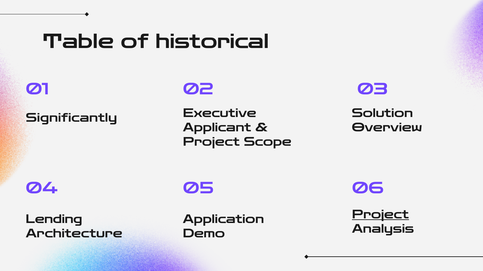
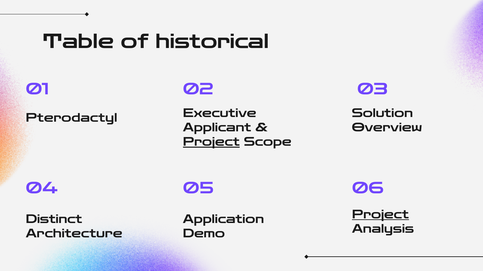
Significantly: Significantly -> Pterodactyl
Project at (211, 142) underline: none -> present
Lending: Lending -> Distinct
